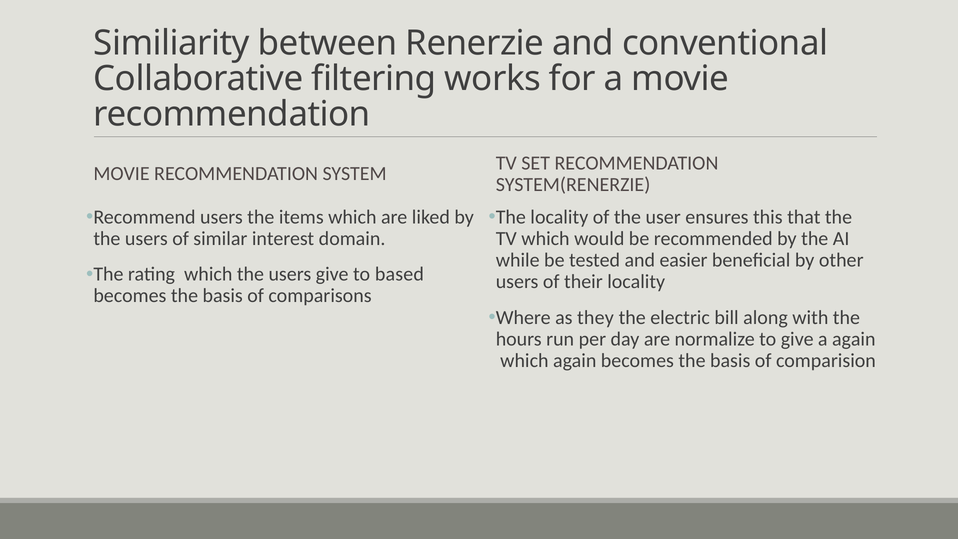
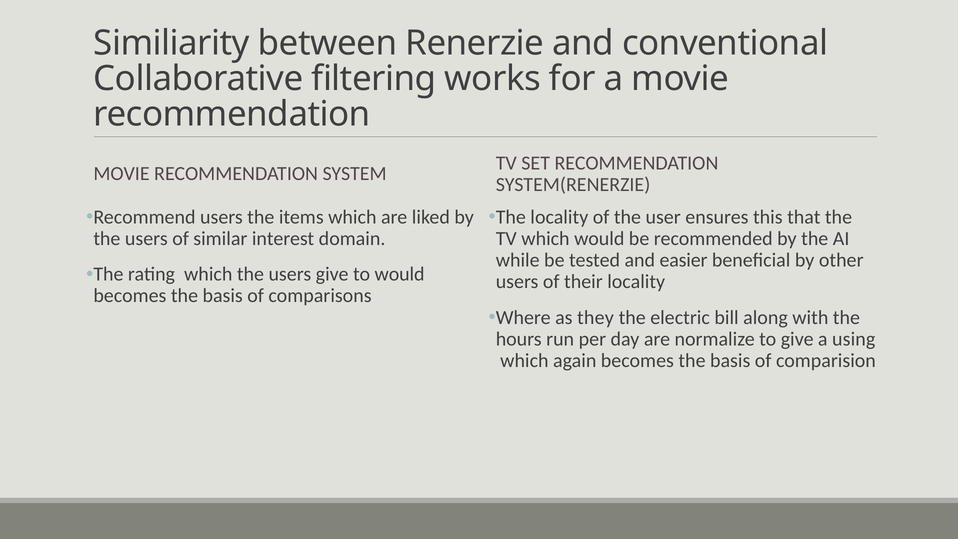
to based: based -> would
a again: again -> using
